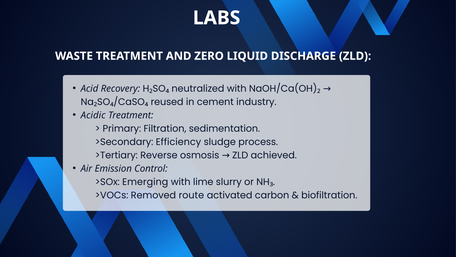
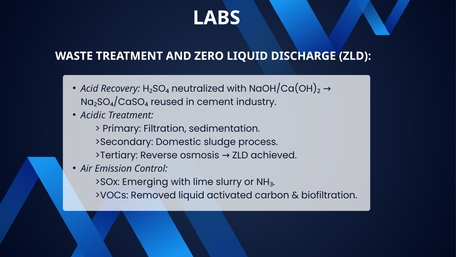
Efficiency: Efficiency -> Domestic
Removed route: route -> liquid
